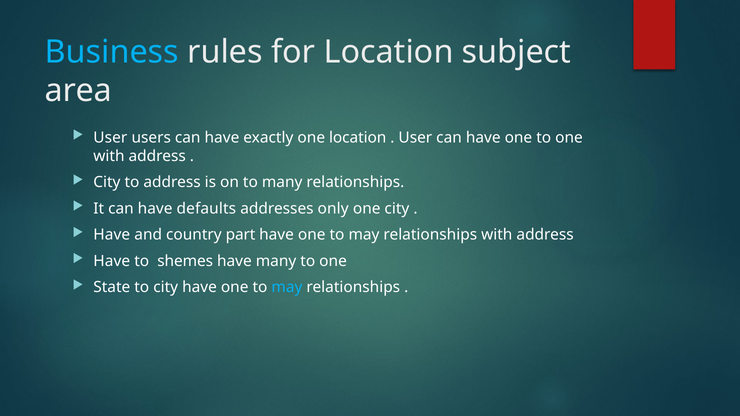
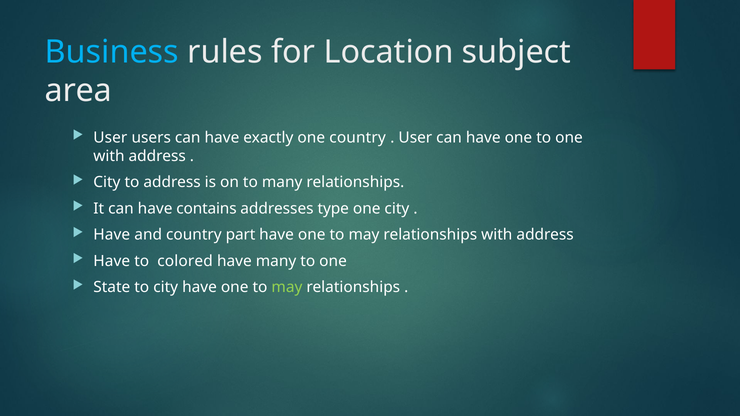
one location: location -> country
defaults: defaults -> contains
only: only -> type
shemes: shemes -> colored
may at (287, 287) colour: light blue -> light green
